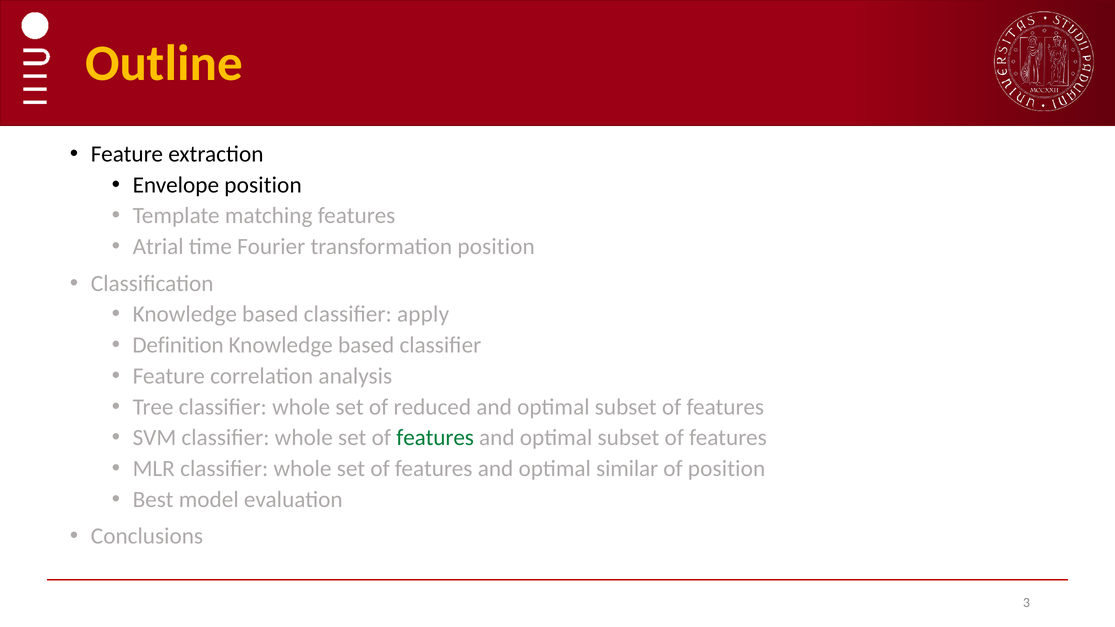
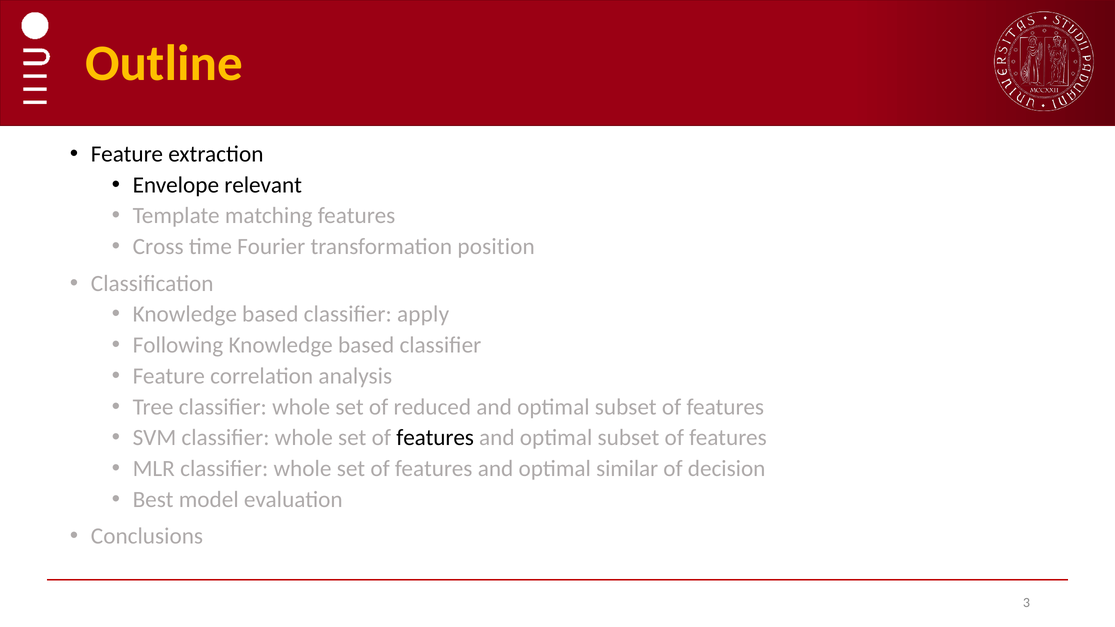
Envelope position: position -> relevant
Atrial: Atrial -> Cross
Definition: Definition -> Following
features at (435, 438) colour: green -> black
of position: position -> decision
